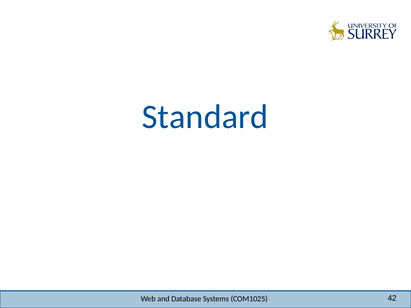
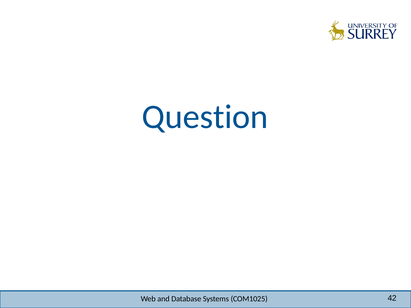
Standard: Standard -> Question
